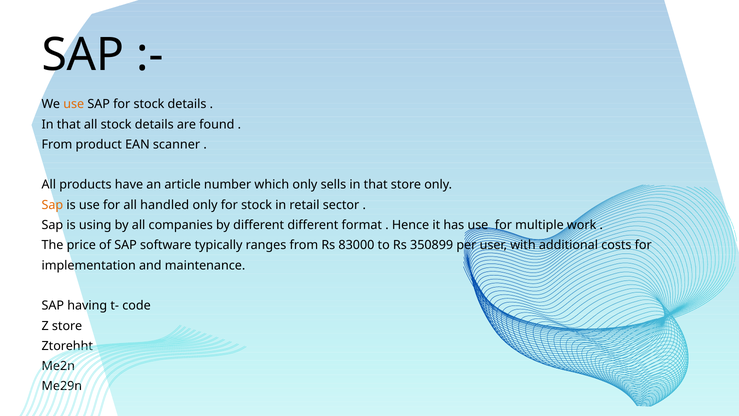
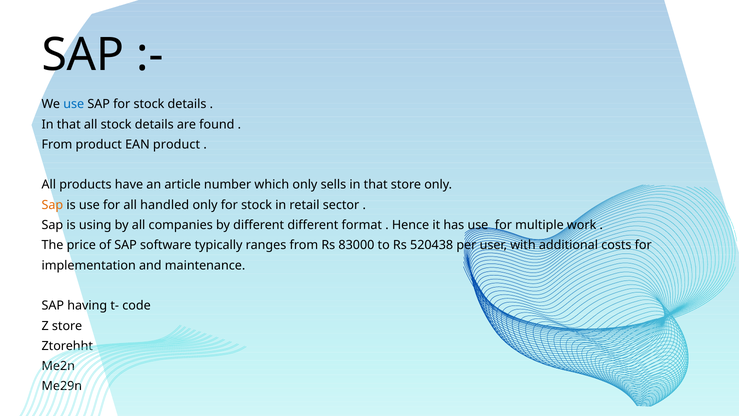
use at (74, 104) colour: orange -> blue
EAN scanner: scanner -> product
350899: 350899 -> 520438
